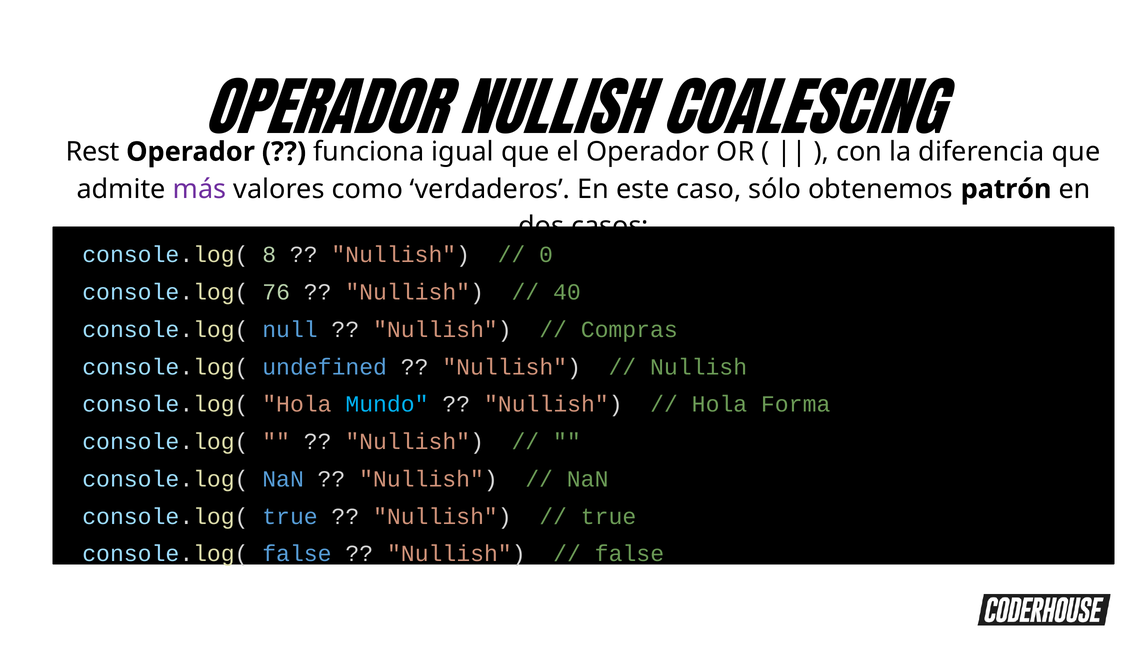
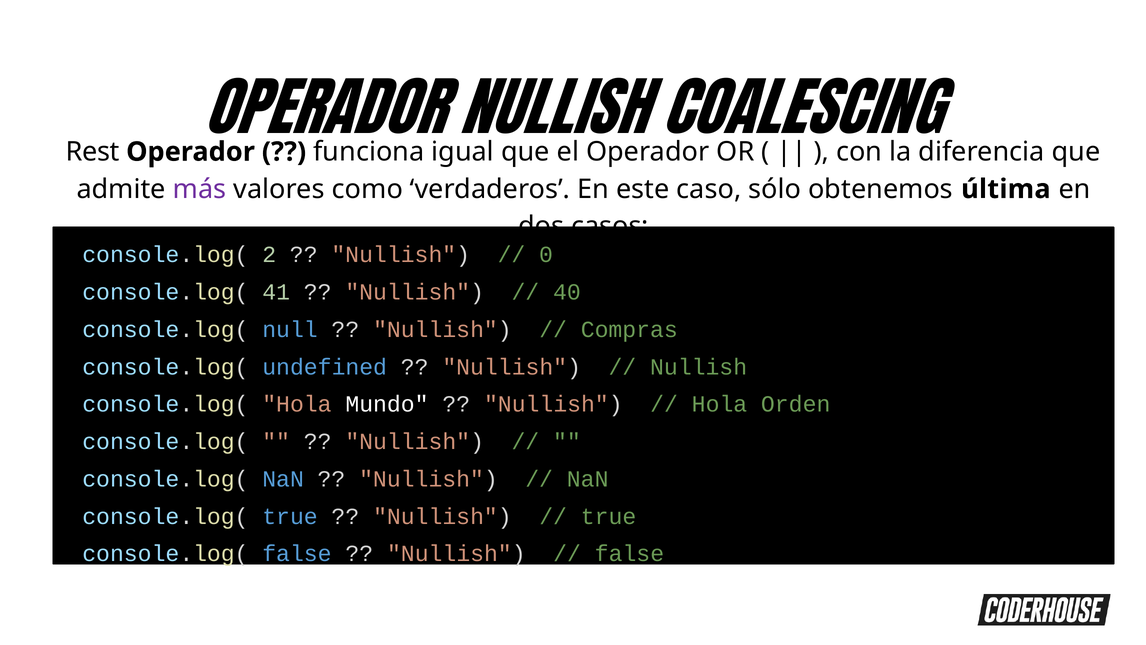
patrón: patrón -> última
8: 8 -> 2
76: 76 -> 41
Mundo colour: light blue -> white
Forma: Forma -> Orden
